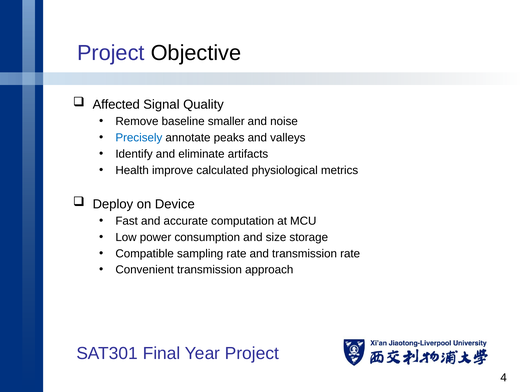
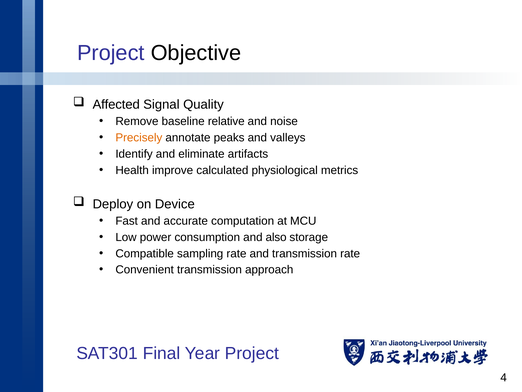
smaller: smaller -> relative
Precisely colour: blue -> orange
size: size -> also
